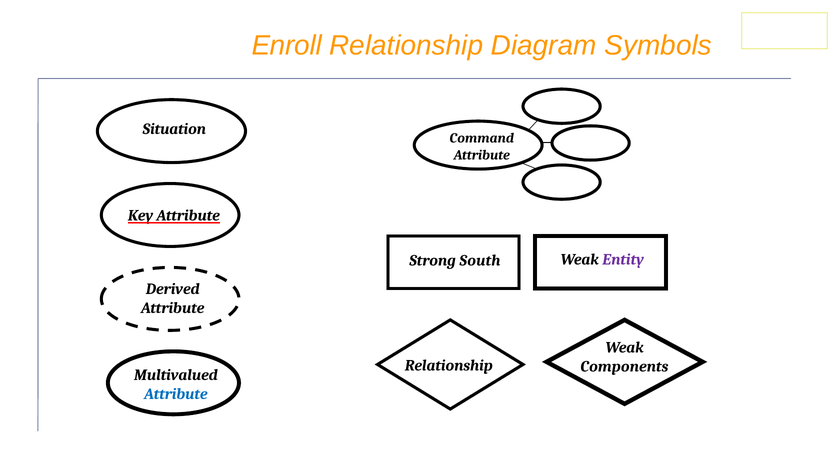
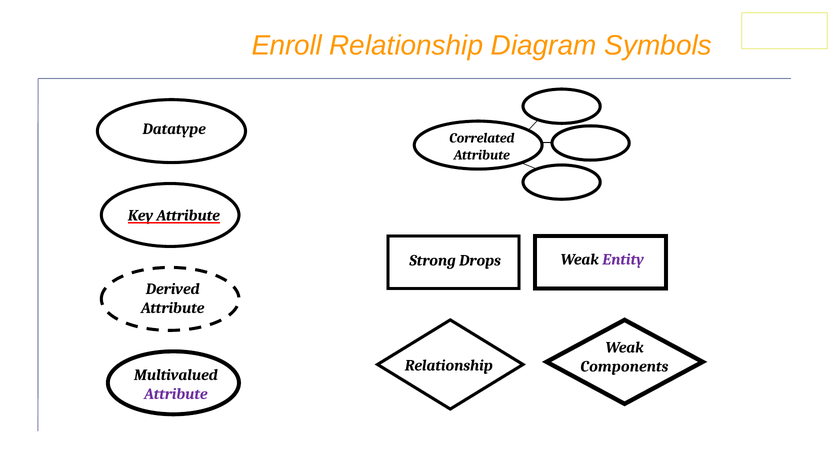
Situation: Situation -> Datatype
Command: Command -> Correlated
South: South -> Drops
Attribute at (176, 394) colour: blue -> purple
